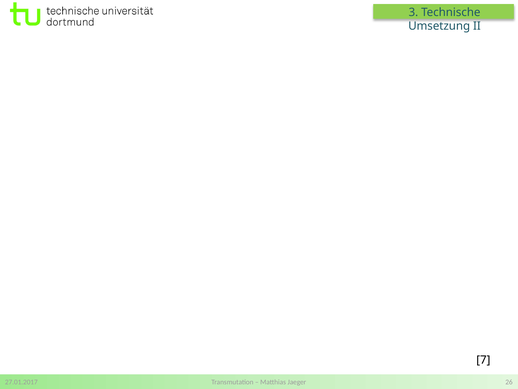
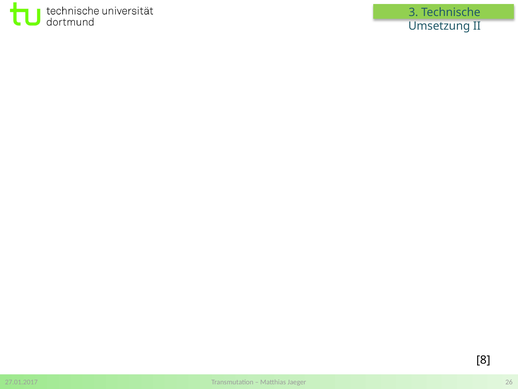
7: 7 -> 8
